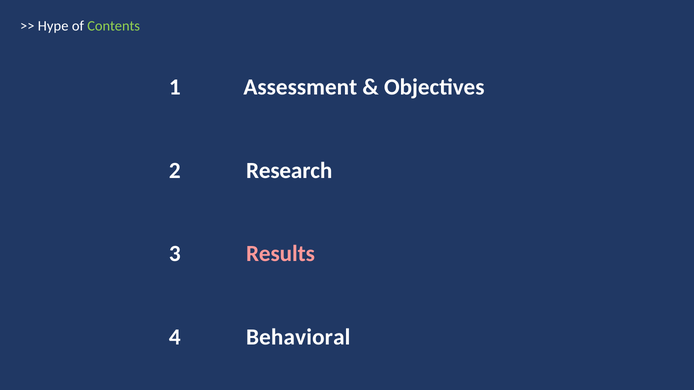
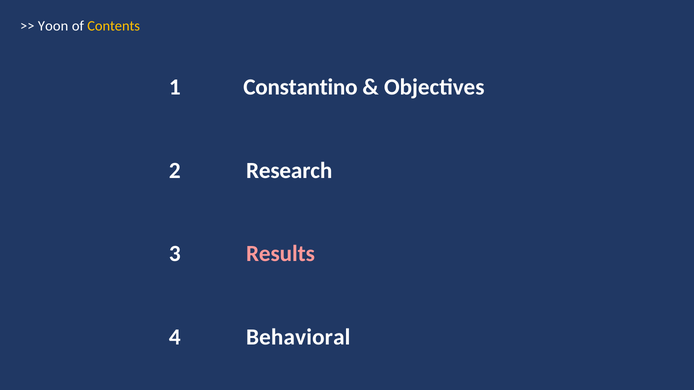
Hype: Hype -> Yoon
Contents colour: light green -> yellow
Assessment: Assessment -> Constantino
